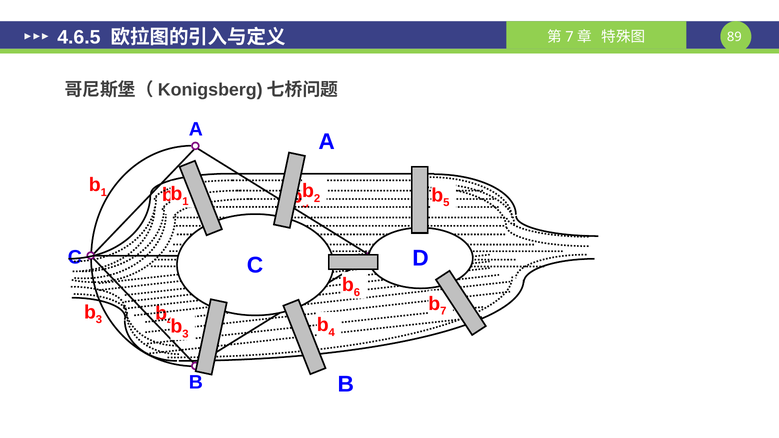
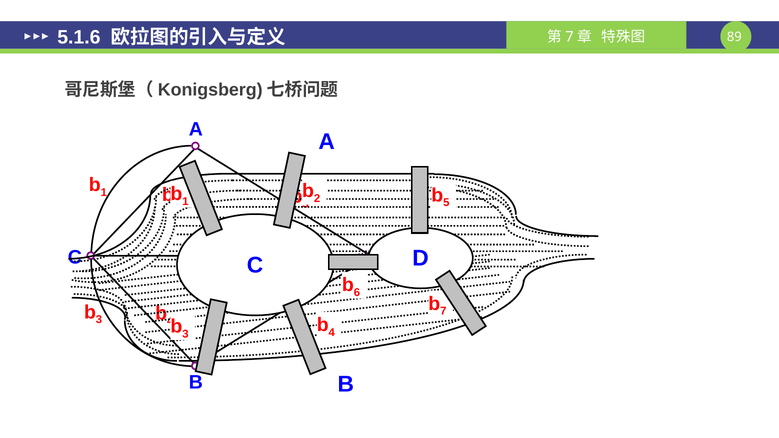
4.6.5: 4.6.5 -> 5.1.6
